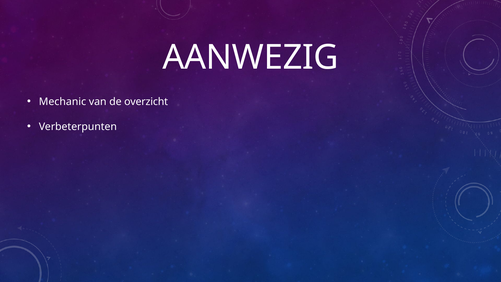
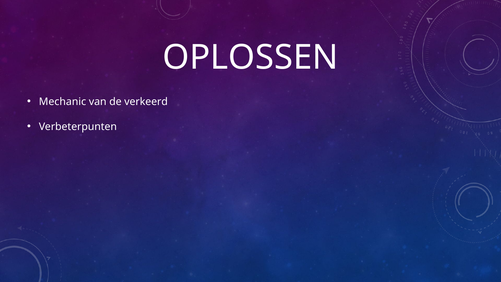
AANWEZIG: AANWEZIG -> OPLOSSEN
overzicht: overzicht -> verkeerd
